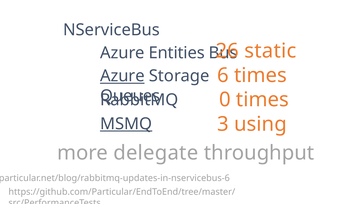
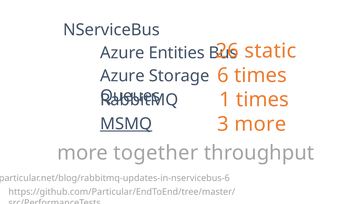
Azure at (122, 76) underline: present -> none
0: 0 -> 1
3 using: using -> more
delegate: delegate -> together
